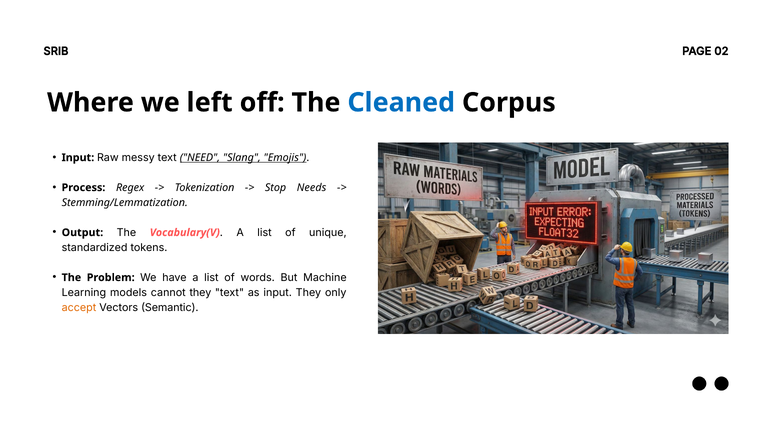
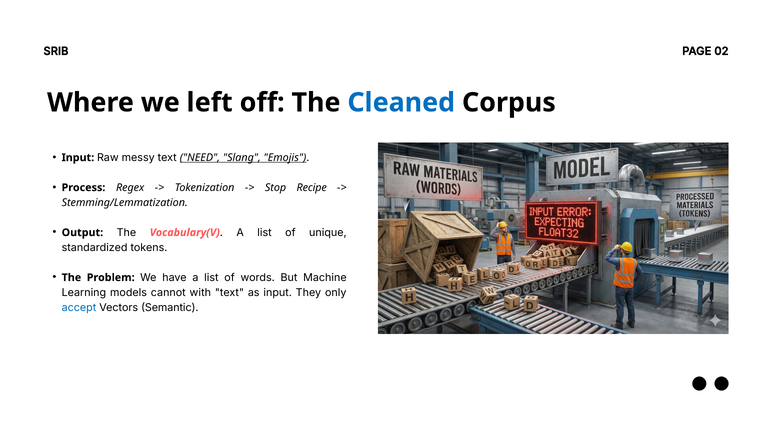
Needs: Needs -> Recipe
cannot they: they -> with
accept colour: orange -> blue
